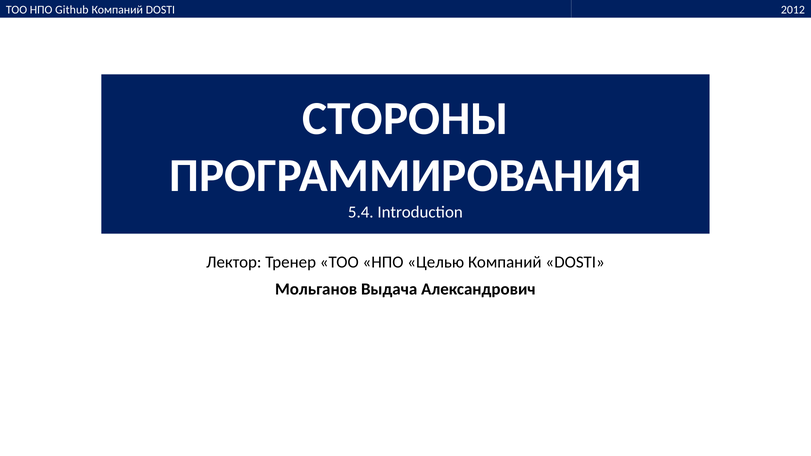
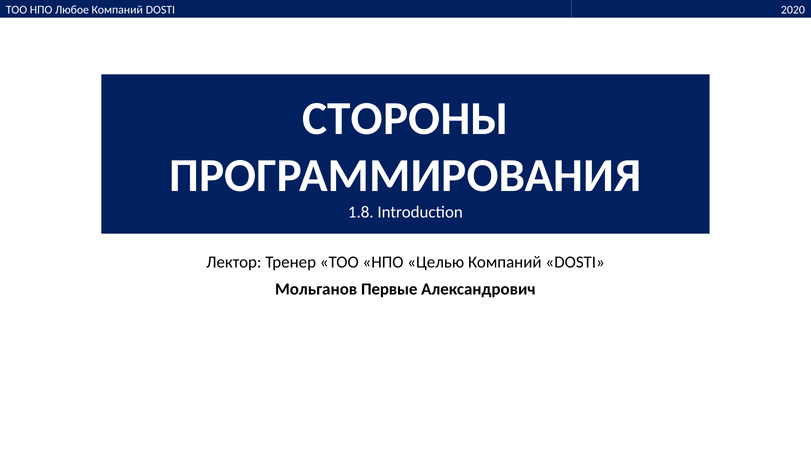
Github: Github -> Любое
2012: 2012 -> 2020
5.4: 5.4 -> 1.8
Выдача: Выдача -> Первые
